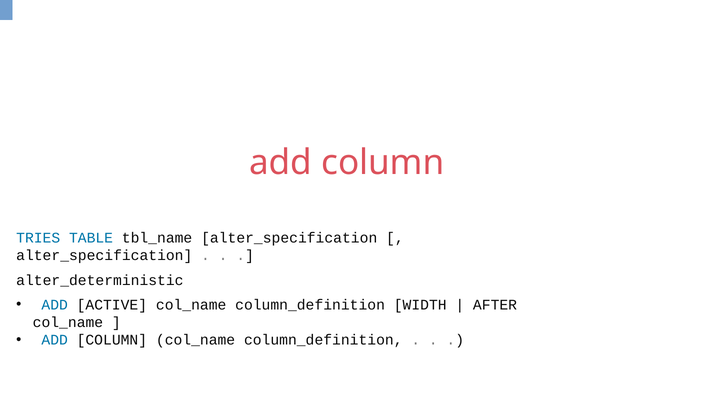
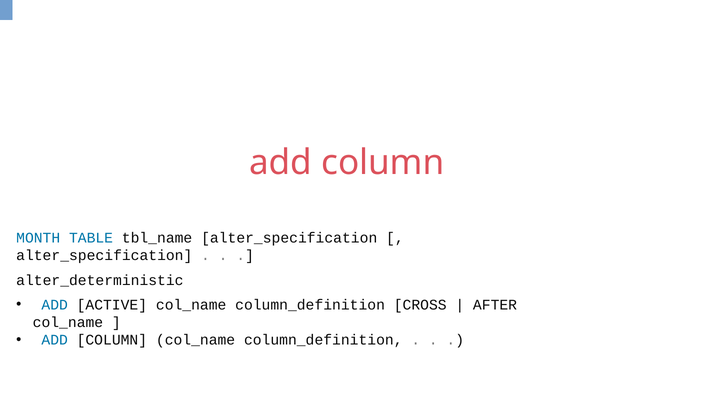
TRIES: TRIES -> MONTH
WIDTH: WIDTH -> CROSS
